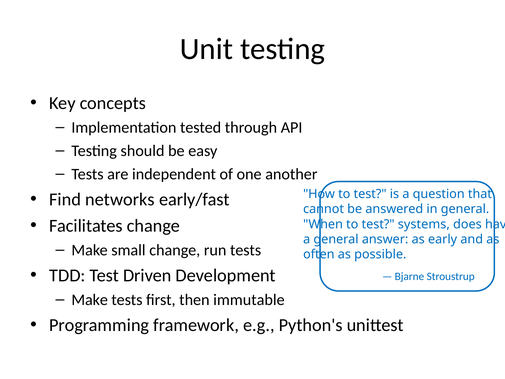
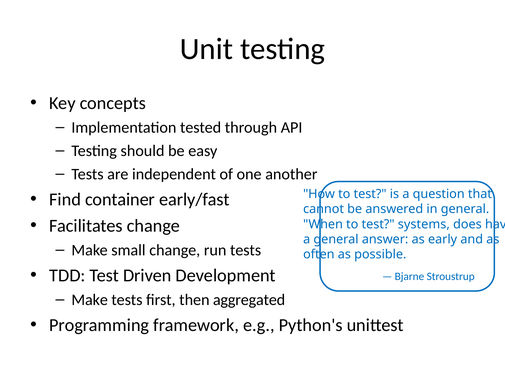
networks: networks -> container
immutable: immutable -> aggregated
